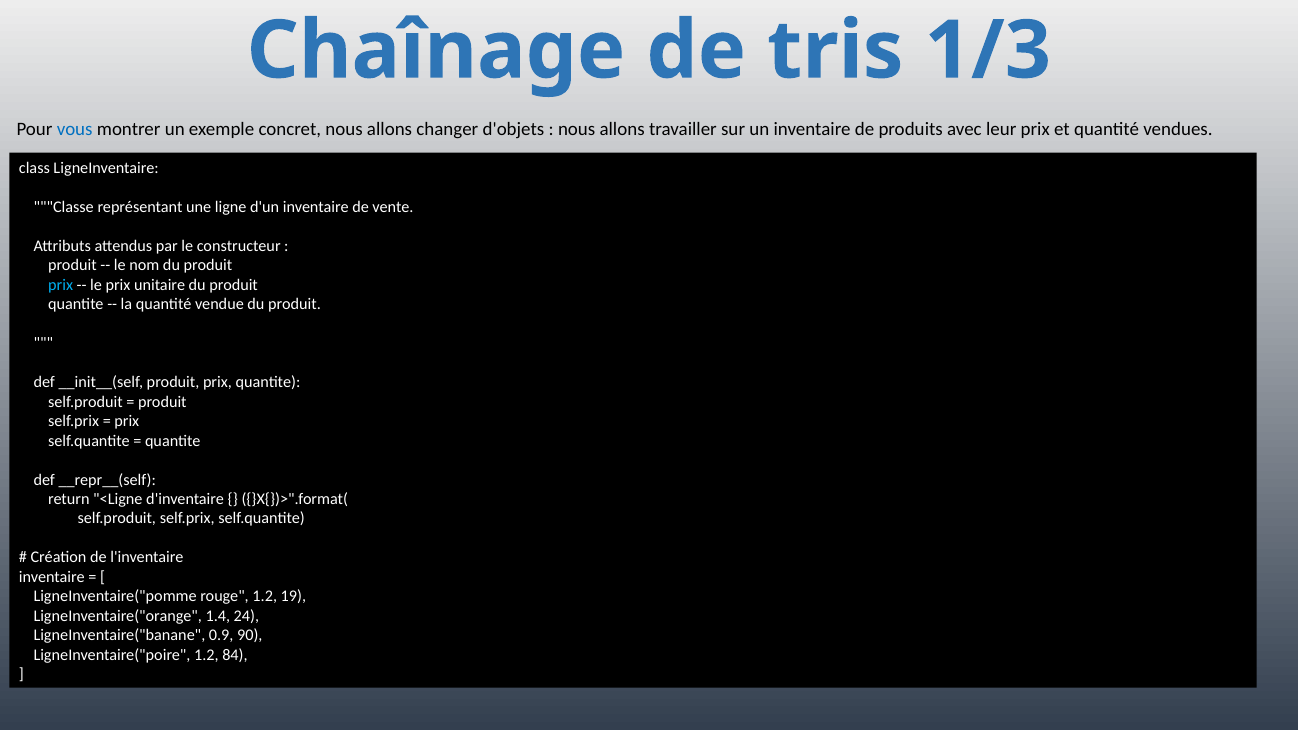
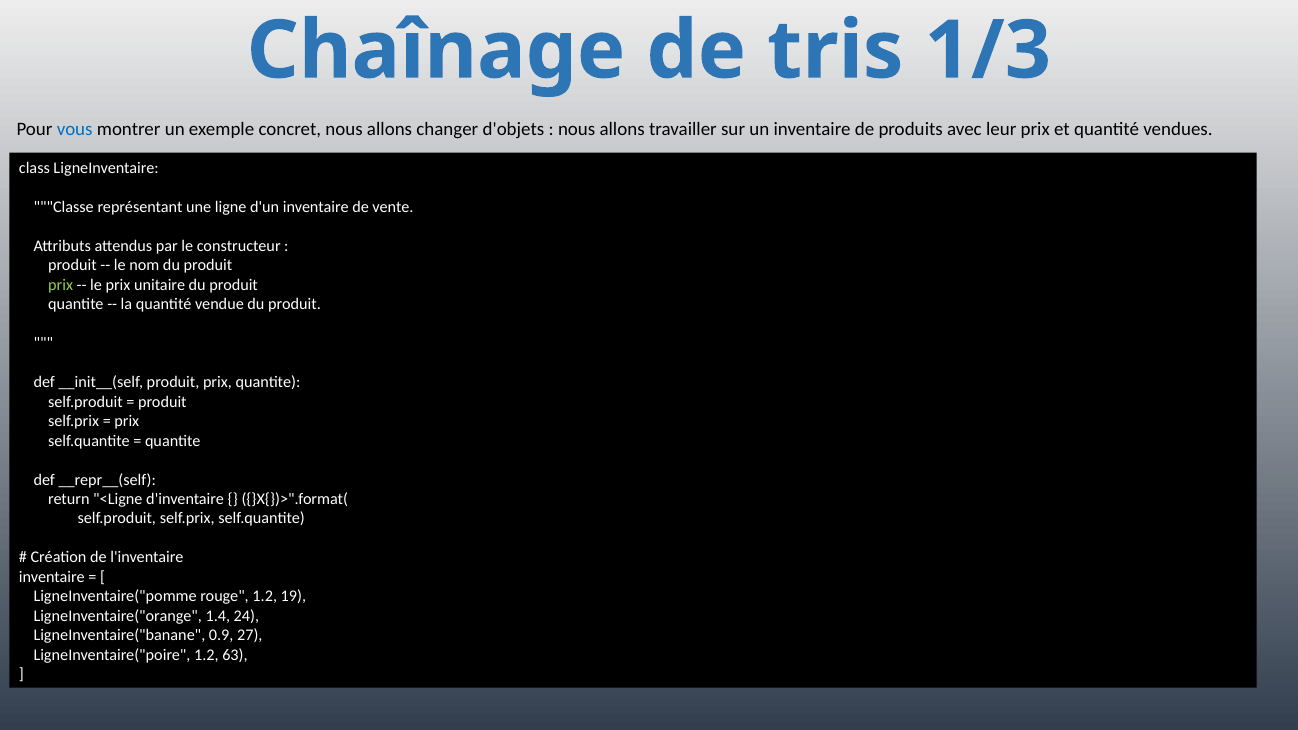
prix at (61, 285) colour: light blue -> light green
90: 90 -> 27
84: 84 -> 63
